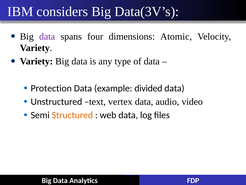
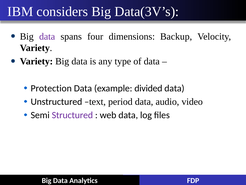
Atomic: Atomic -> Backup
vertex: vertex -> period
Structured colour: orange -> purple
